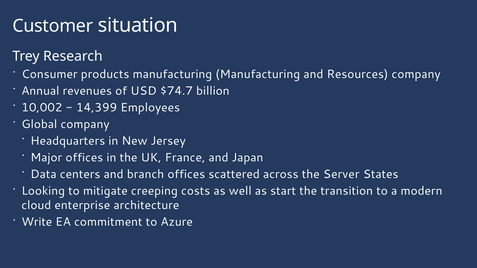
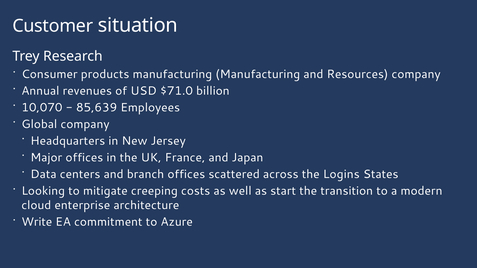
$74.7: $74.7 -> $71.0
10,002: 10,002 -> 10,070
14,399: 14,399 -> 85,639
Server: Server -> Logins
